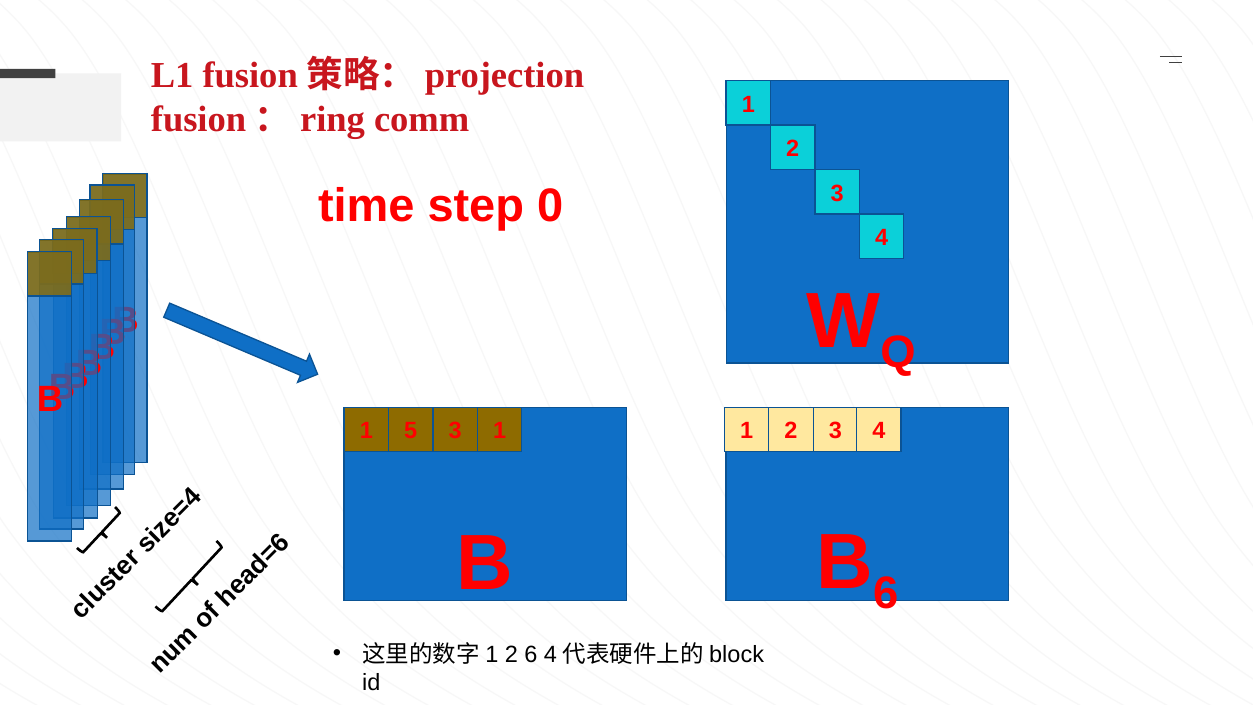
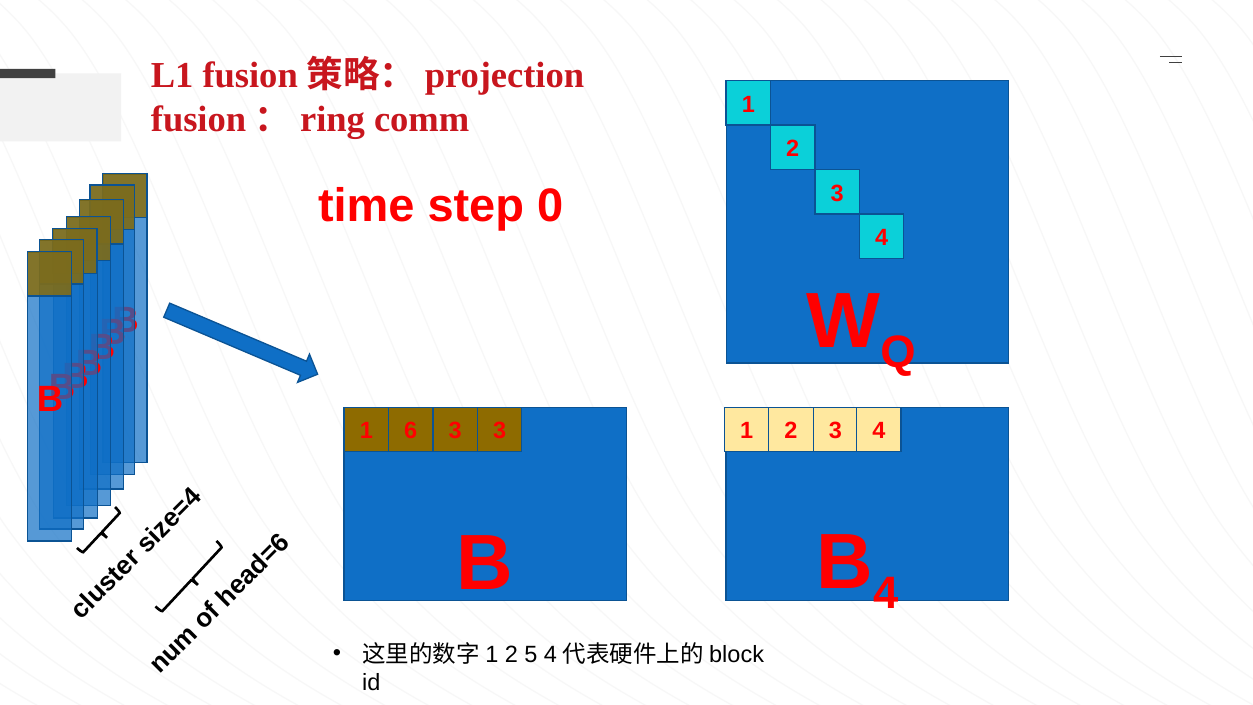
1 5: 5 -> 6
3 1: 1 -> 3
B 6: 6 -> 4
2 6: 6 -> 5
